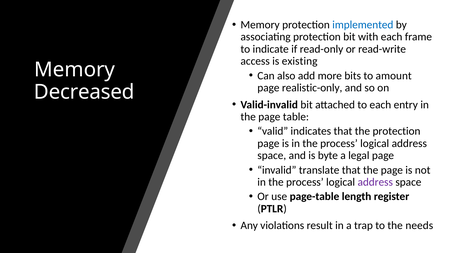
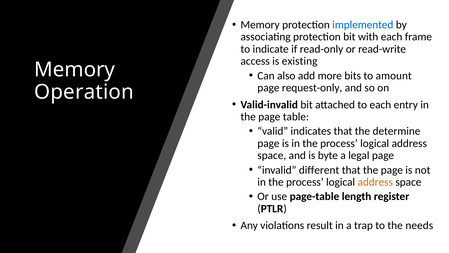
realistic-only: realistic-only -> request-only
Decreased: Decreased -> Operation
the protection: protection -> determine
translate: translate -> different
address at (375, 182) colour: purple -> orange
